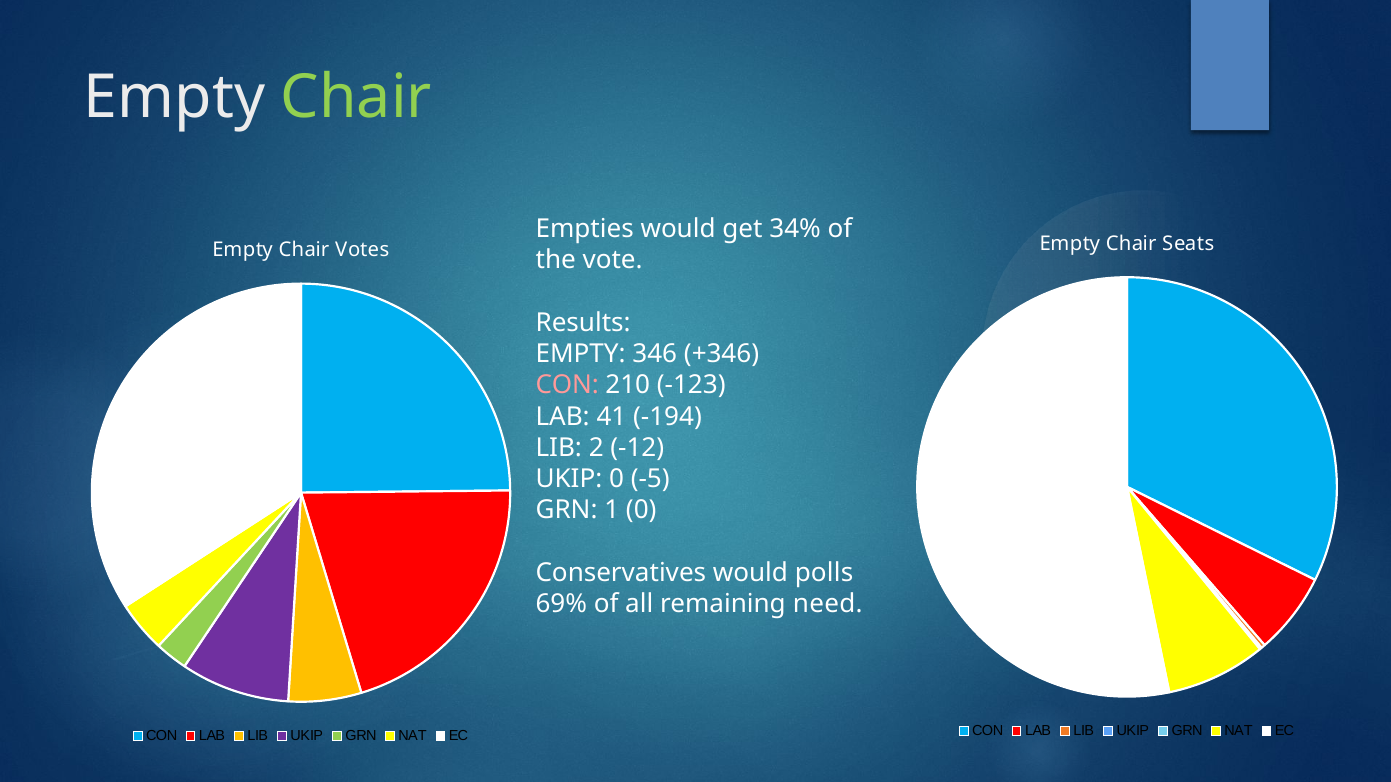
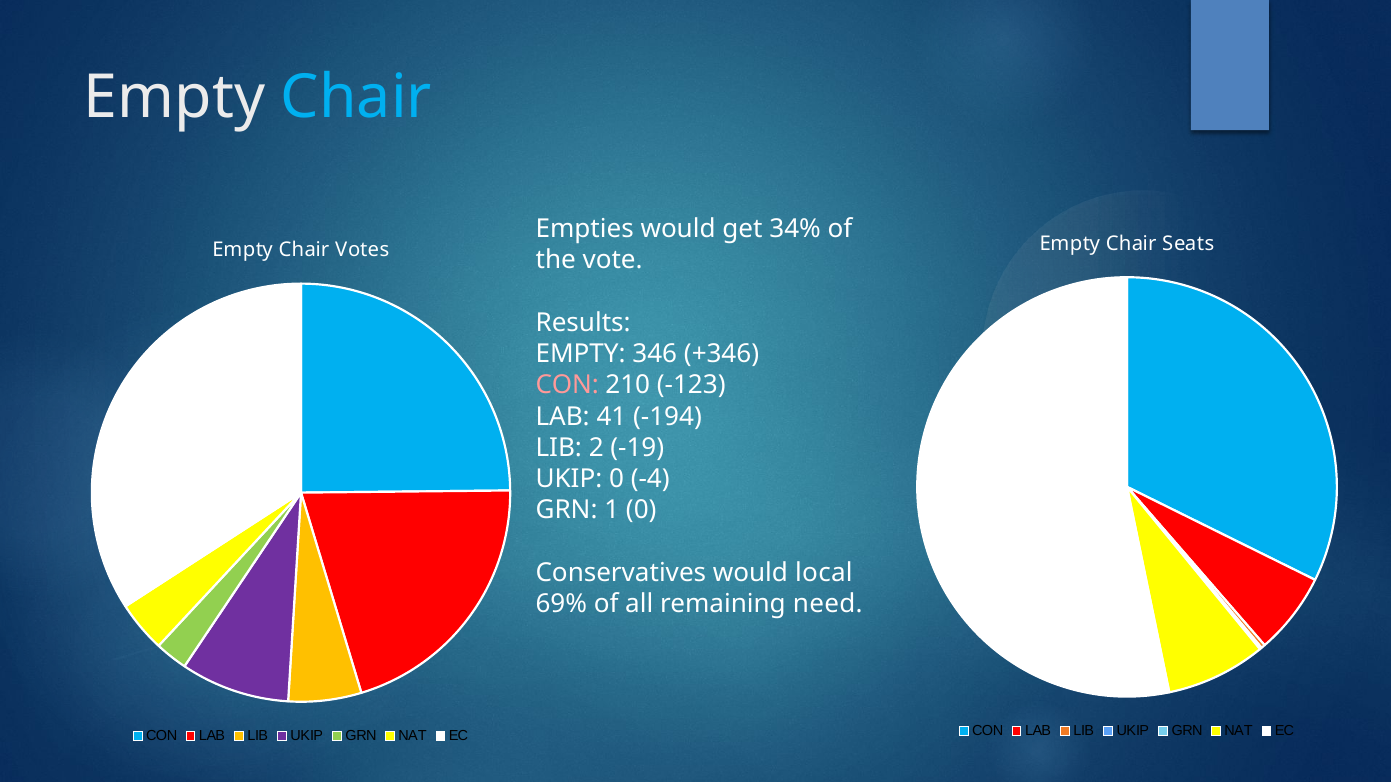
Chair at (356, 98) colour: light green -> light blue
-12: -12 -> -19
-5: -5 -> -4
polls: polls -> local
